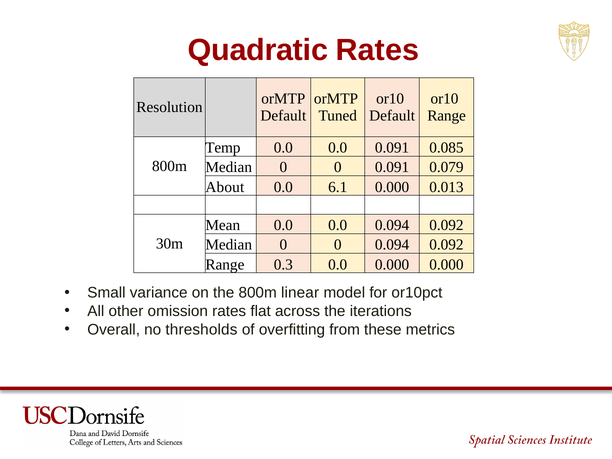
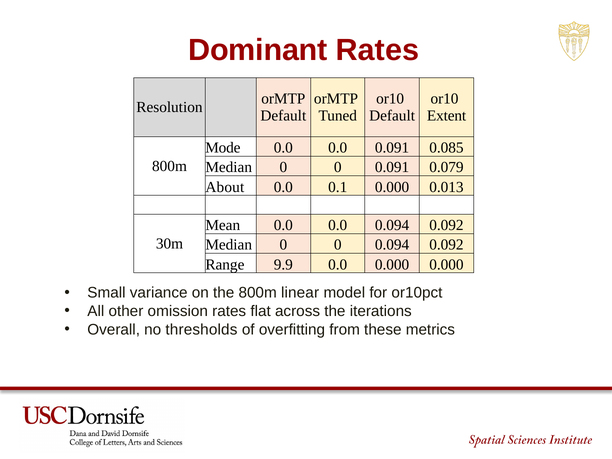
Quadratic: Quadratic -> Dominant
Range at (447, 116): Range -> Extent
Temp: Temp -> Mode
6.1: 6.1 -> 0.1
0.3: 0.3 -> 9.9
